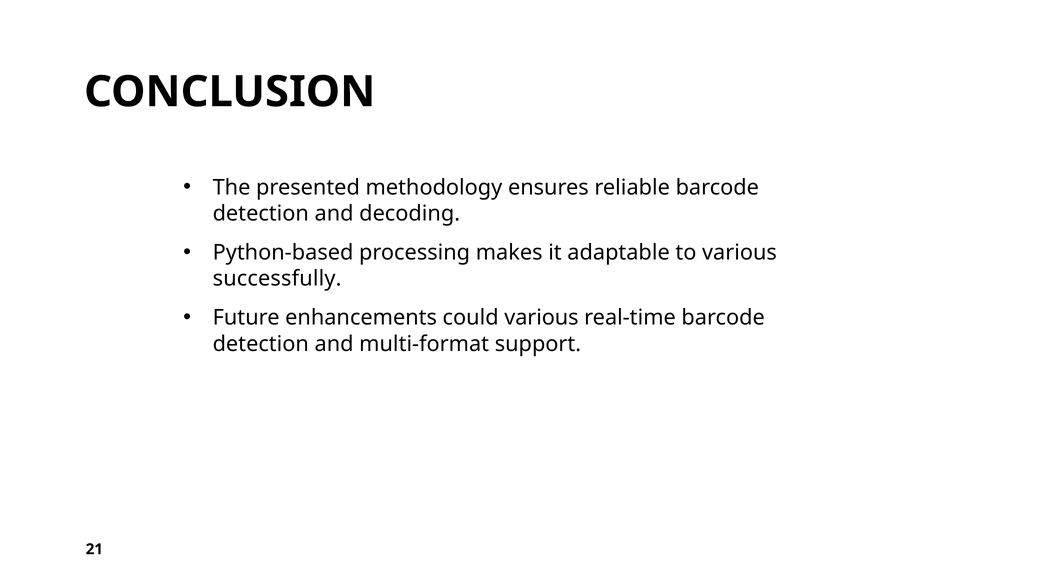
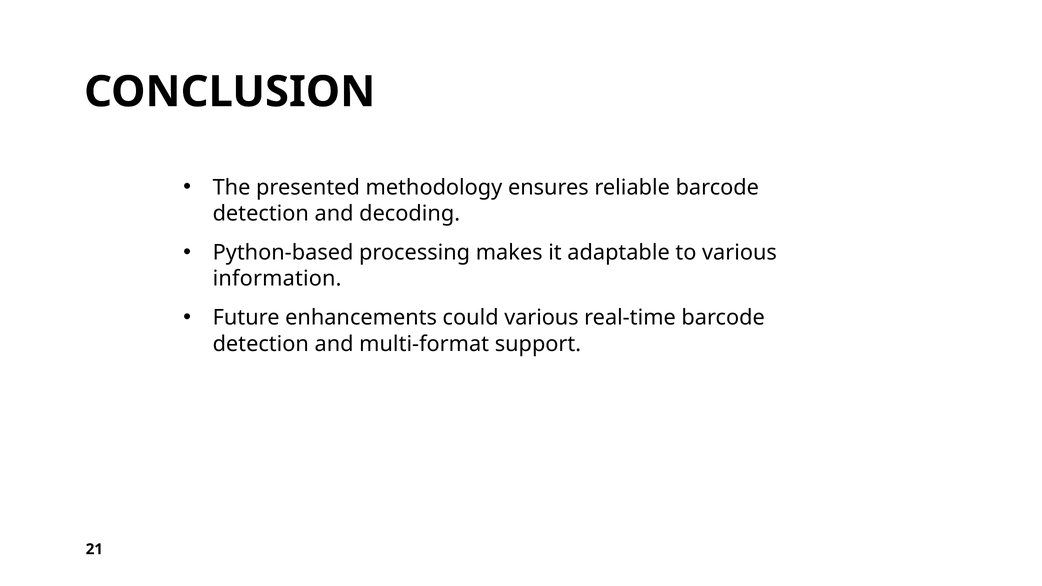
successfully: successfully -> information
